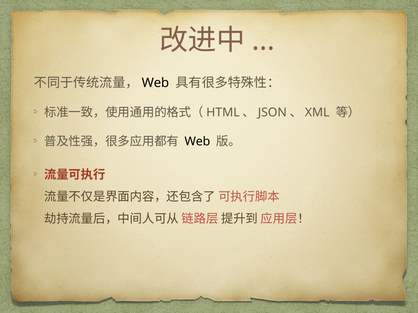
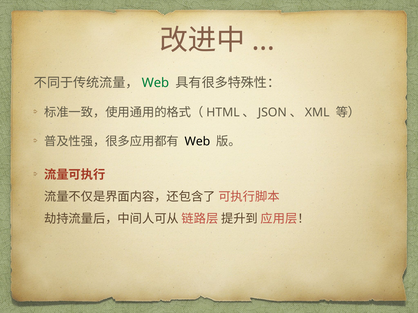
Web at (155, 83) colour: black -> green
